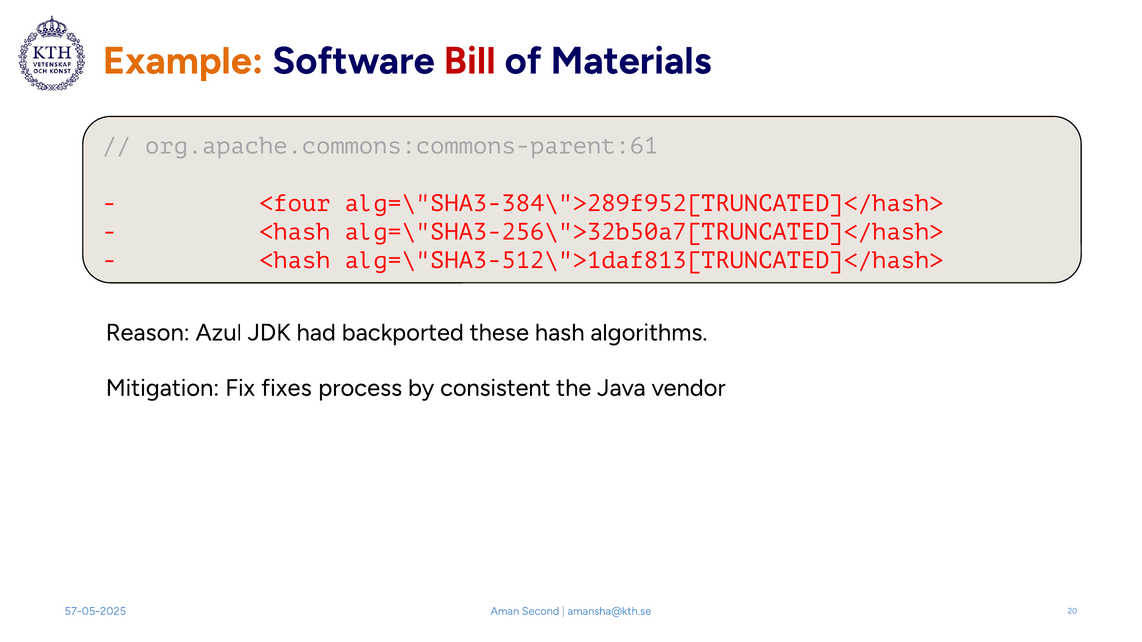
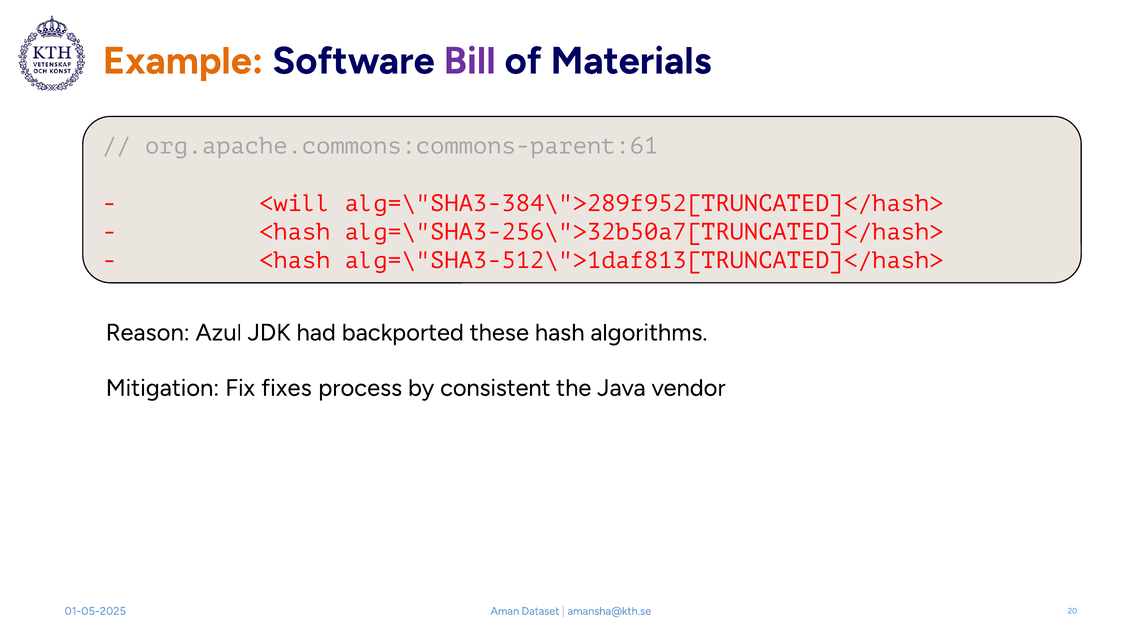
Bill colour: red -> purple
<four: <four -> <will
57-05-2025: 57-05-2025 -> 01-05-2025
Second: Second -> Dataset
